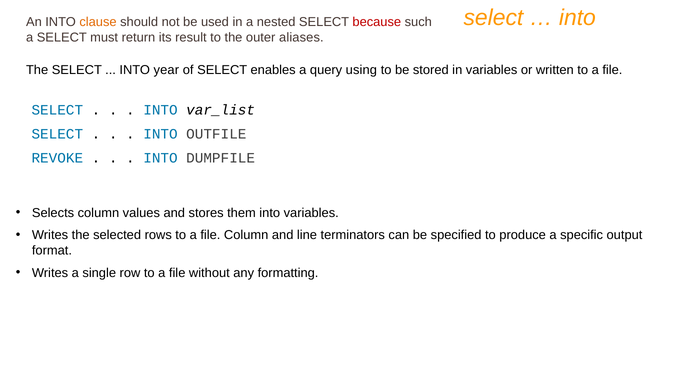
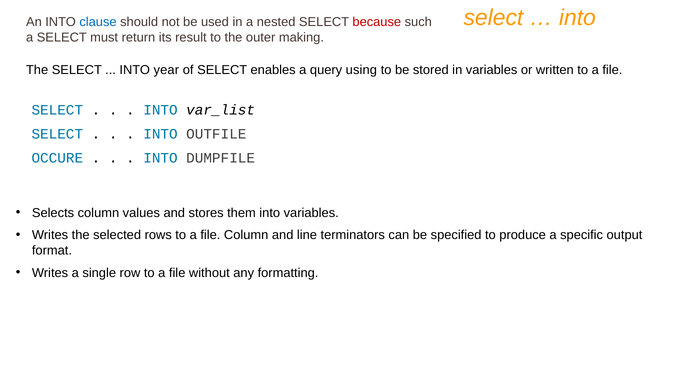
clause colour: orange -> blue
aliases: aliases -> making
REVOKE: REVOKE -> OCCURE
